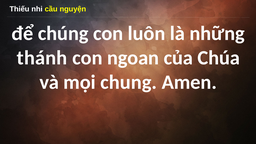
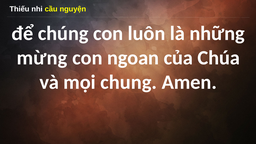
thánh: thánh -> mừng
